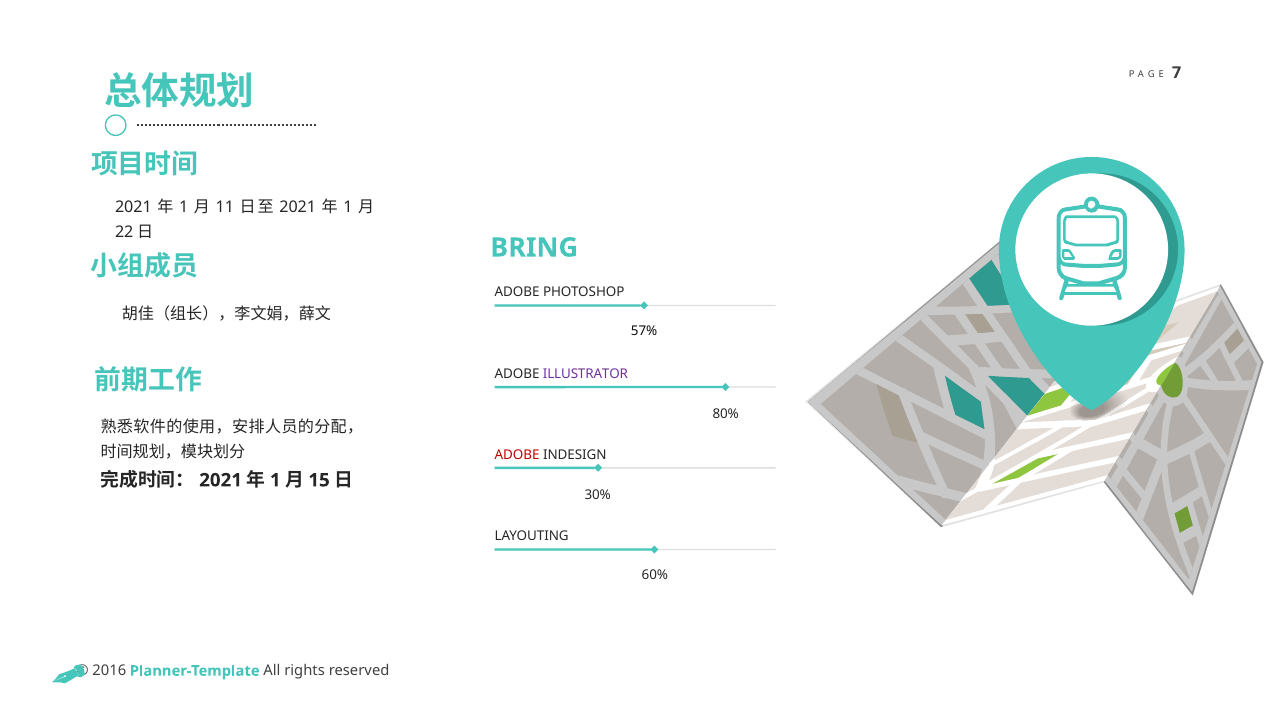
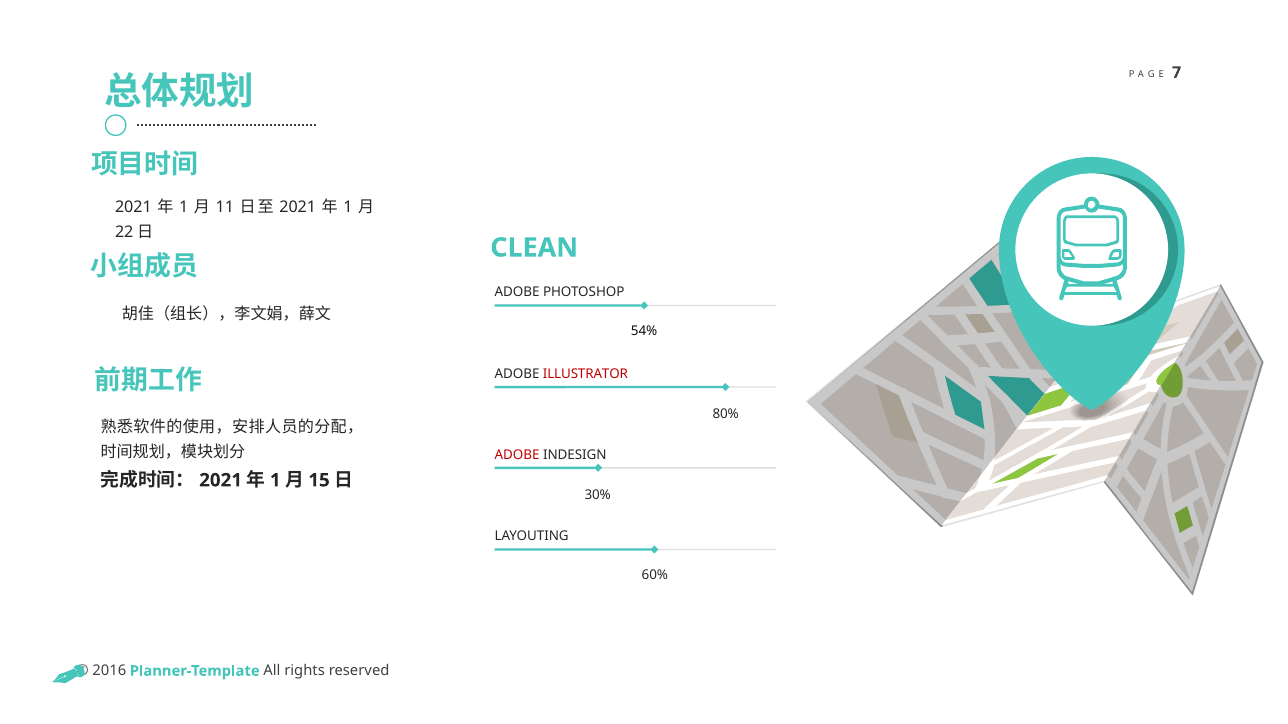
BRING: BRING -> CLEAN
57%: 57% -> 54%
ILLUSTRATOR colour: purple -> red
